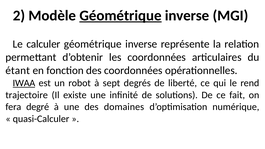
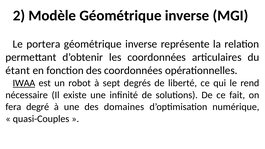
Géométrique at (121, 16) underline: present -> none
calculer: calculer -> portera
trajectoire: trajectoire -> nécessaire
quasi-Calculer: quasi-Calculer -> quasi-Couples
